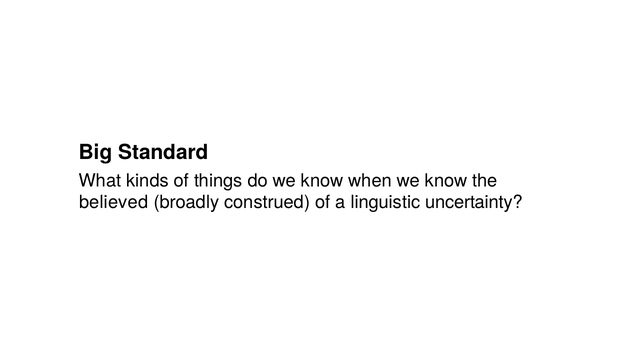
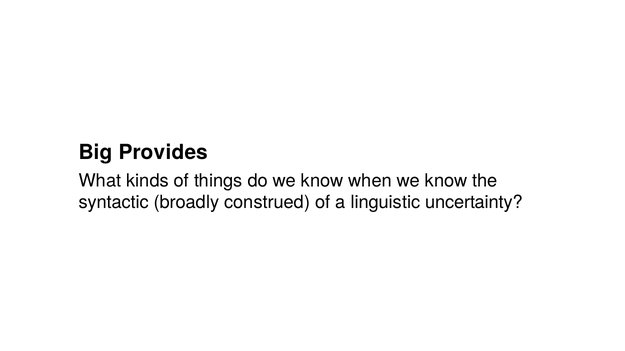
Standard: Standard -> Provides
believed: believed -> syntactic
